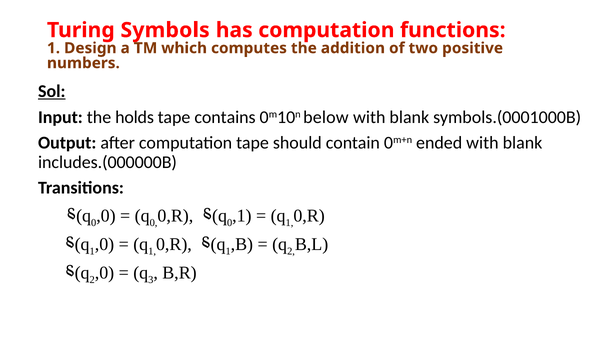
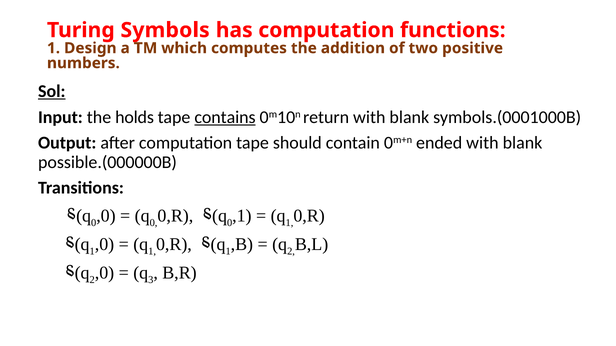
contains underline: none -> present
below: below -> return
includes.(000000B: includes.(000000B -> possible.(000000B
